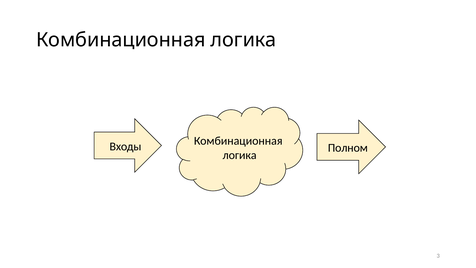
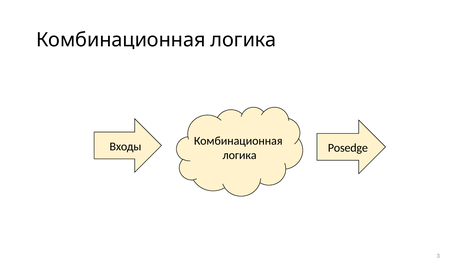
Полном: Полном -> Posedge
